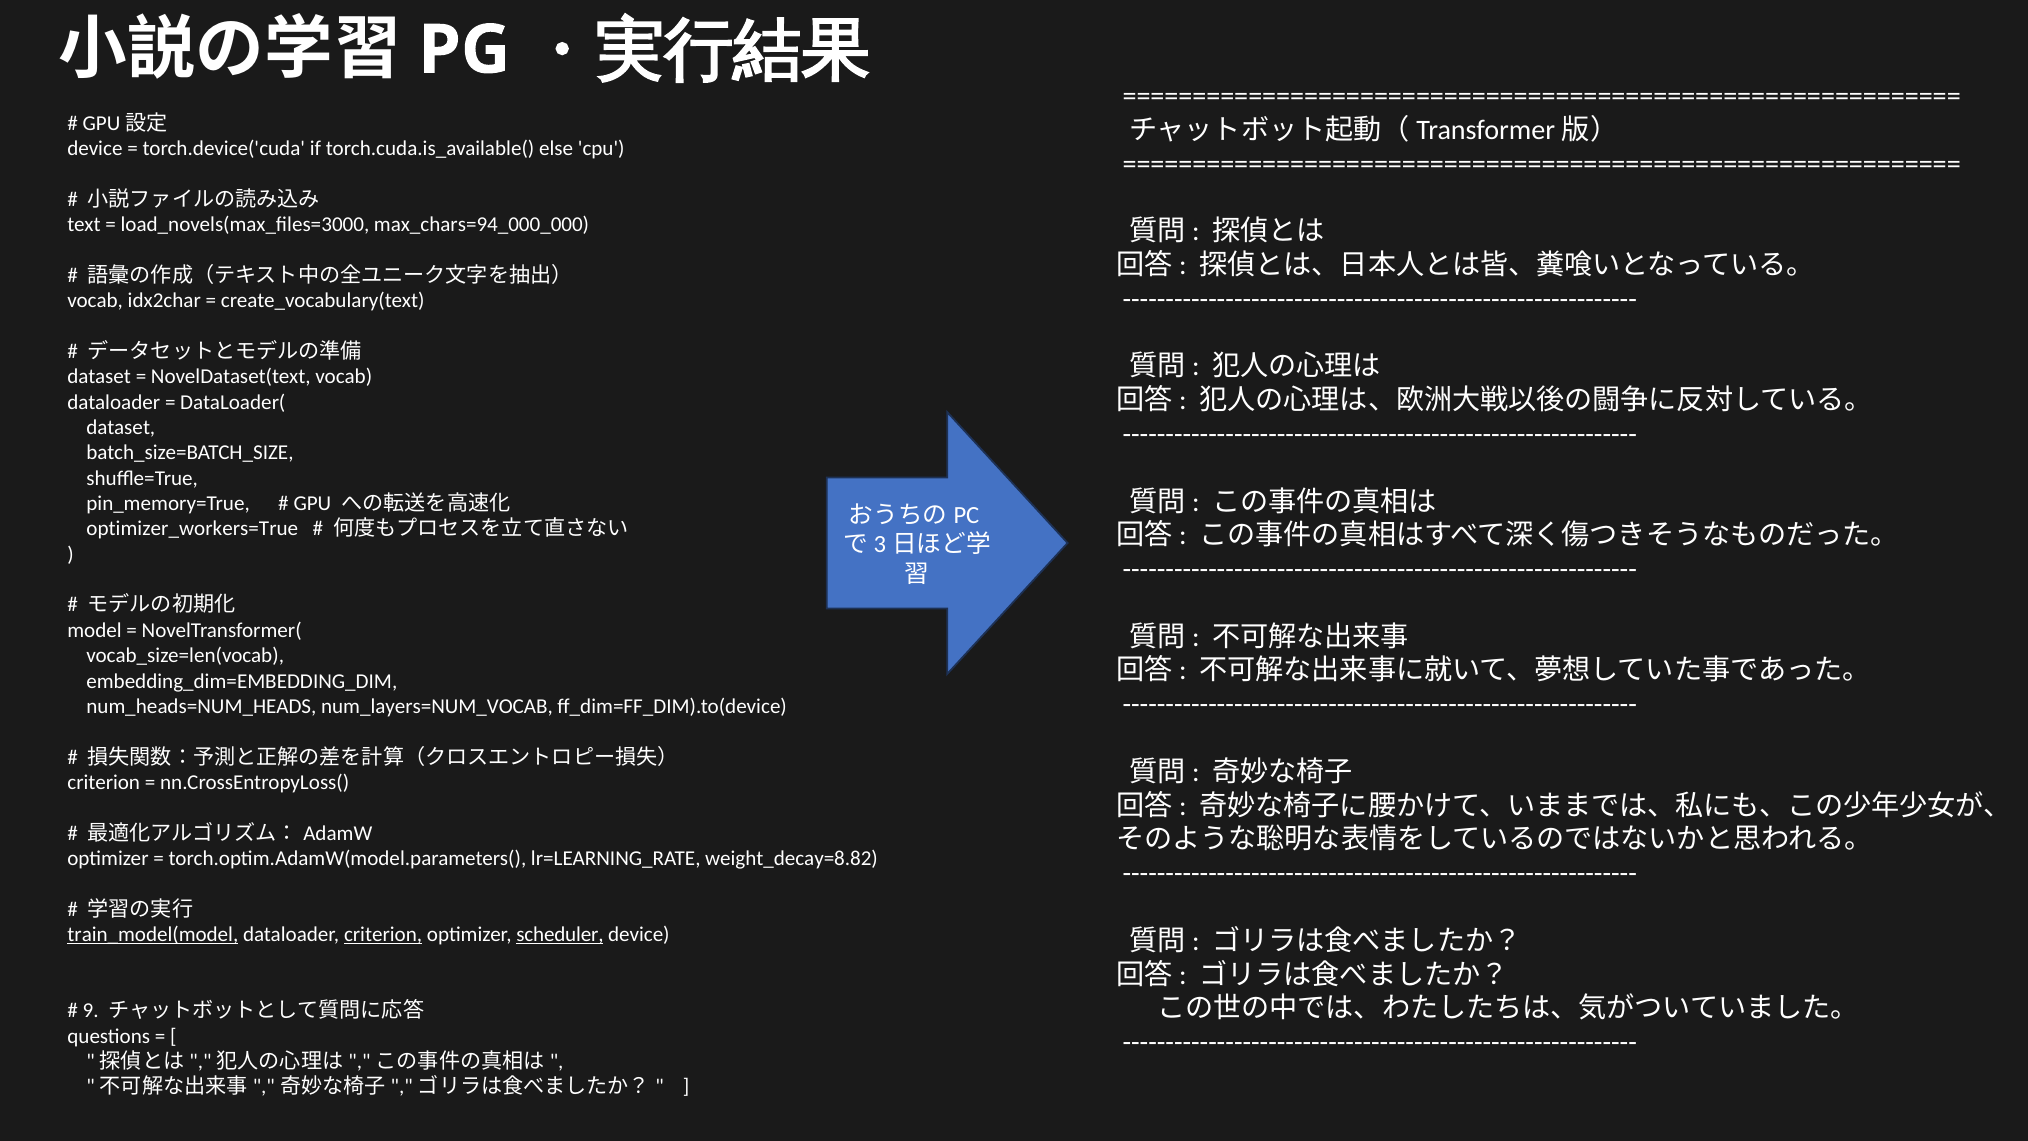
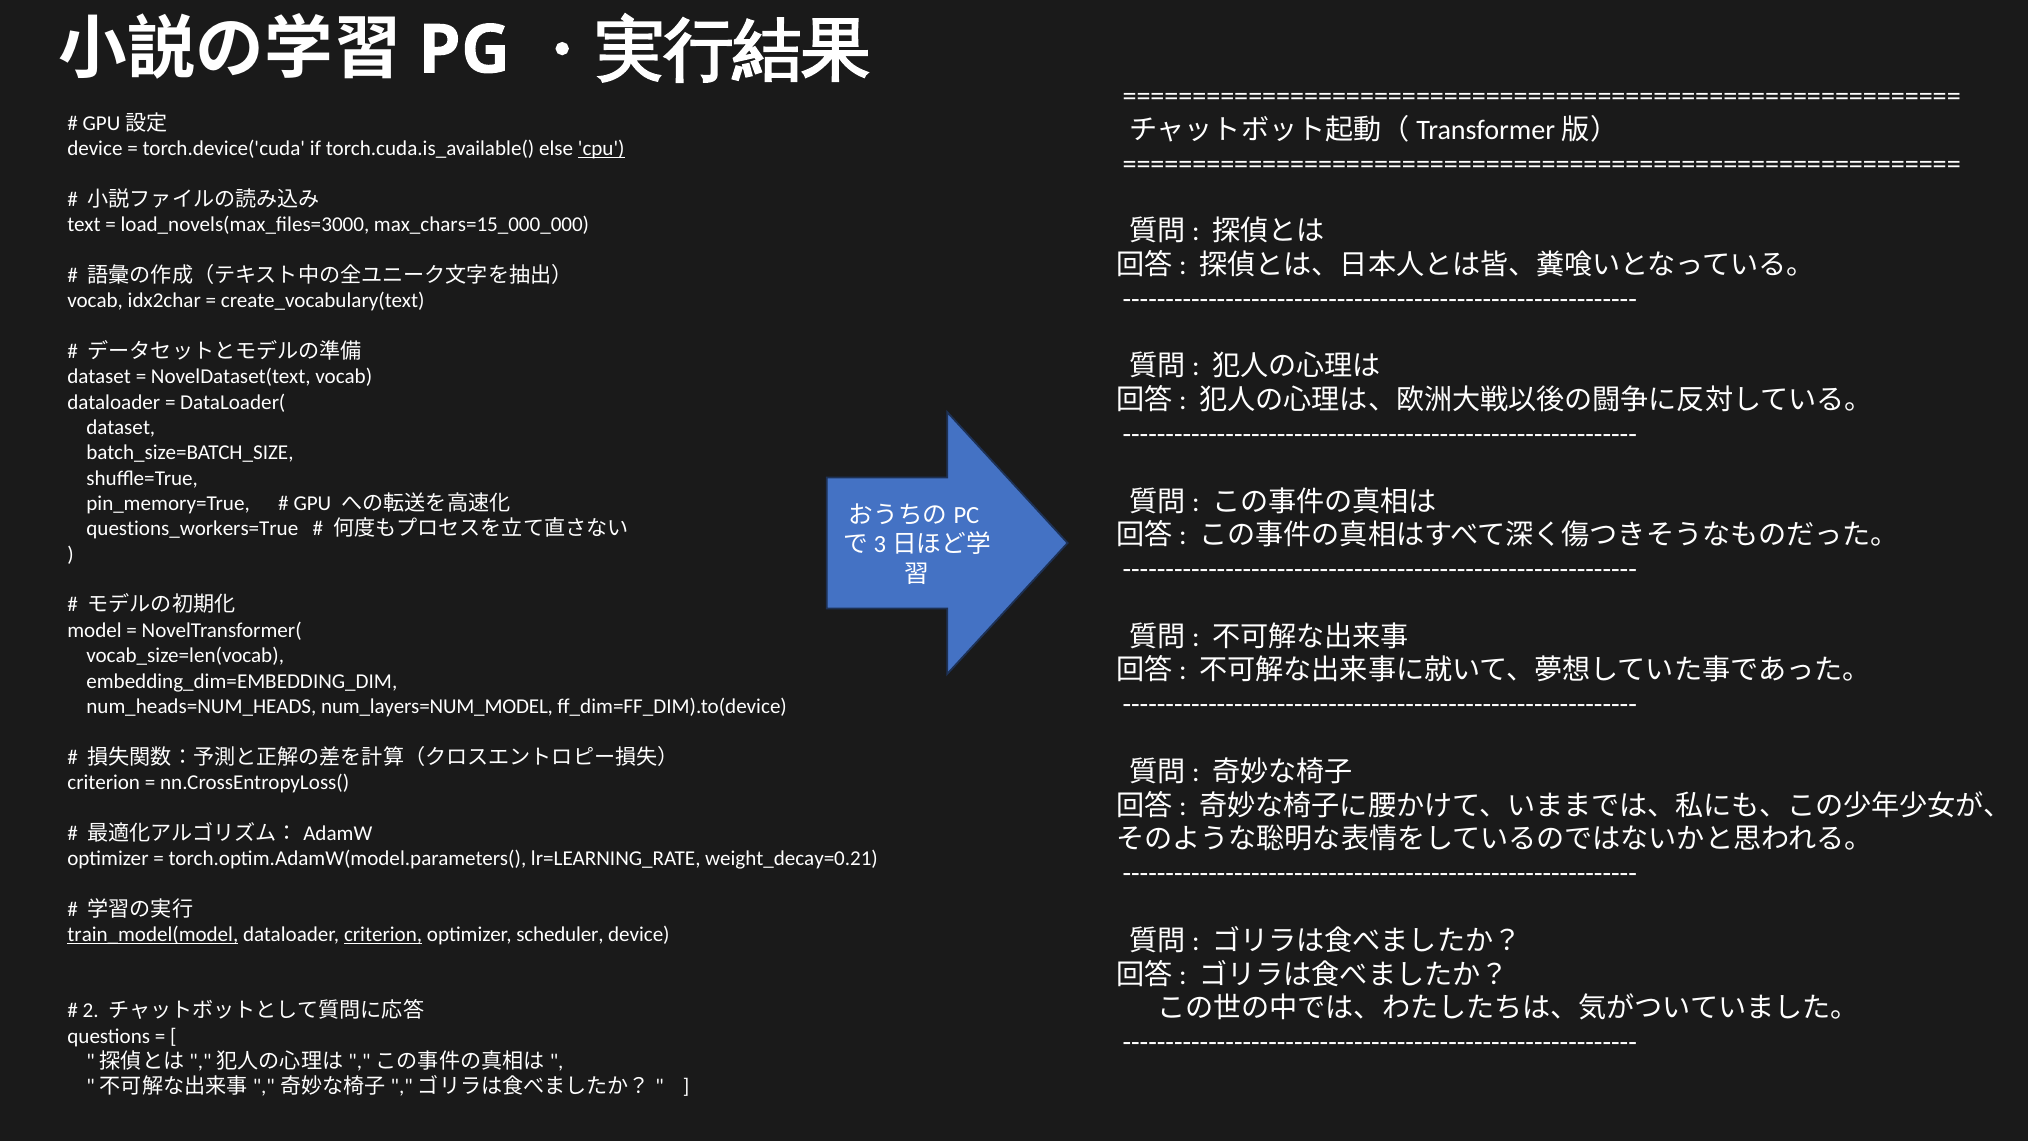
cpu underline: none -> present
max_chars=94_000_000: max_chars=94_000_000 -> max_chars=15_000_000
optimizer_workers=True: optimizer_workers=True -> questions_workers=True
num_layers=NUM_VOCAB: num_layers=NUM_VOCAB -> num_layers=NUM_MODEL
weight_decay=8.82: weight_decay=8.82 -> weight_decay=0.21
scheduler underline: present -> none
9: 9 -> 2
